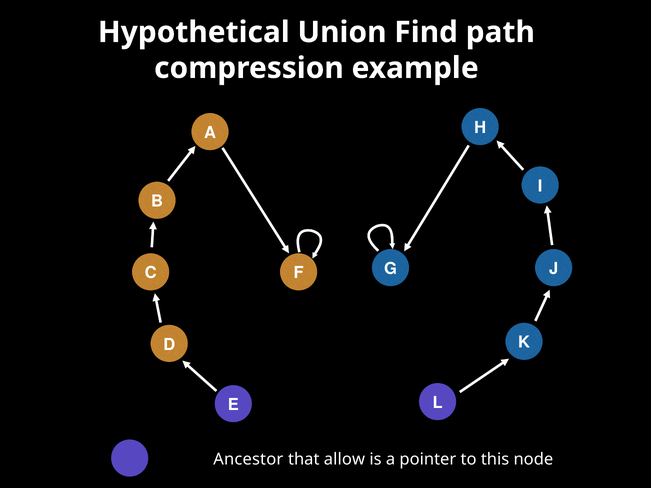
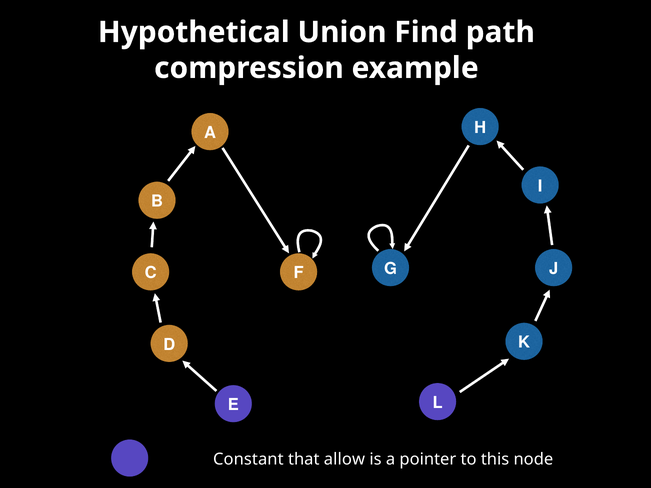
Ancestor: Ancestor -> Constant
